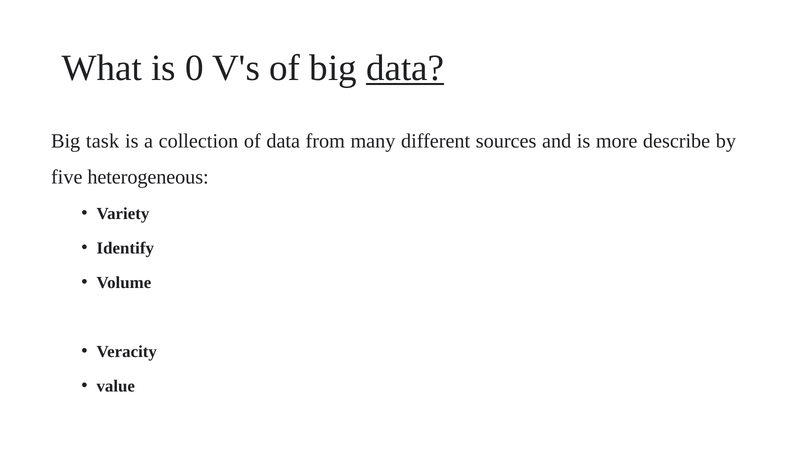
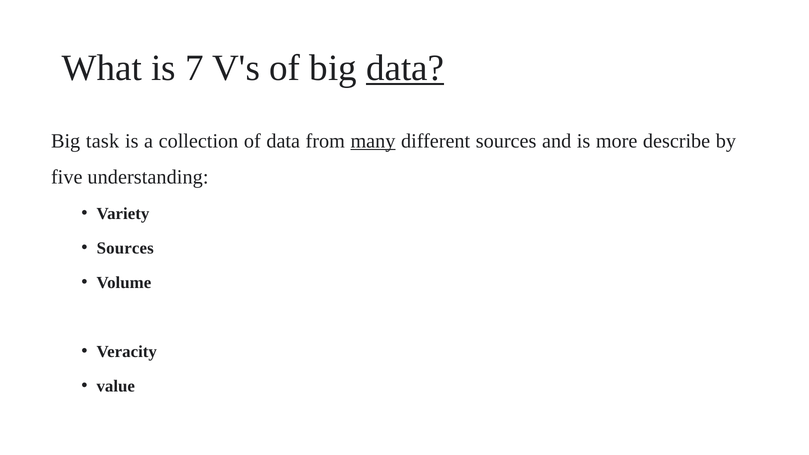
0: 0 -> 7
many underline: none -> present
heterogeneous: heterogeneous -> understanding
Identify at (125, 248): Identify -> Sources
